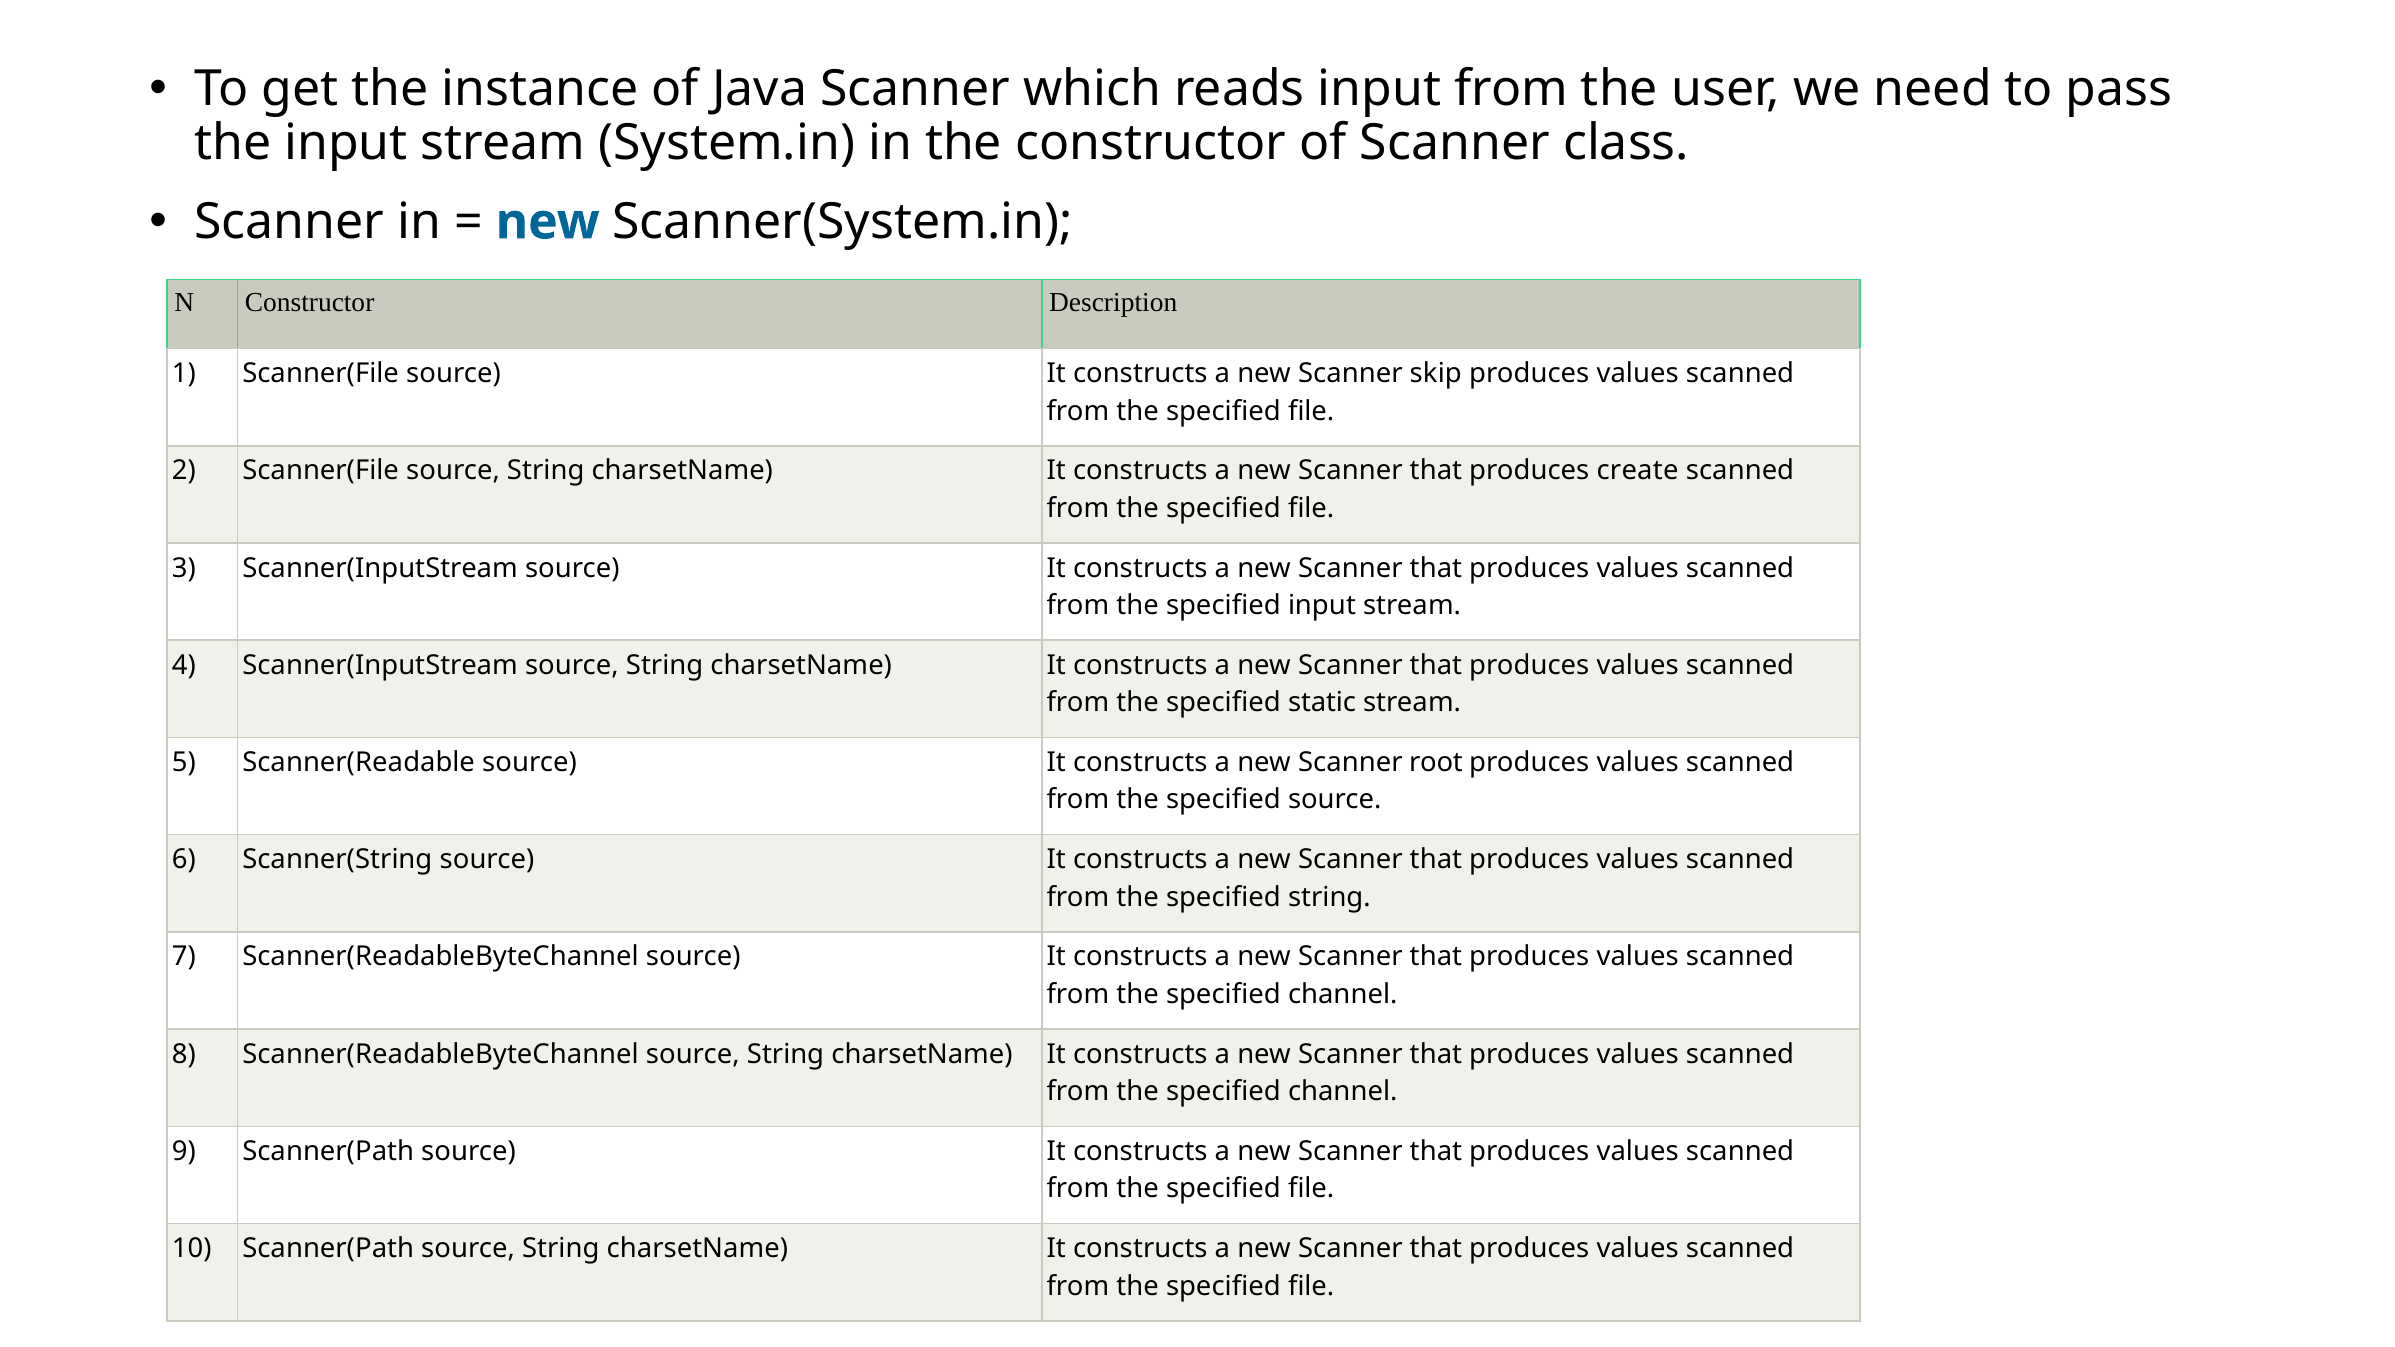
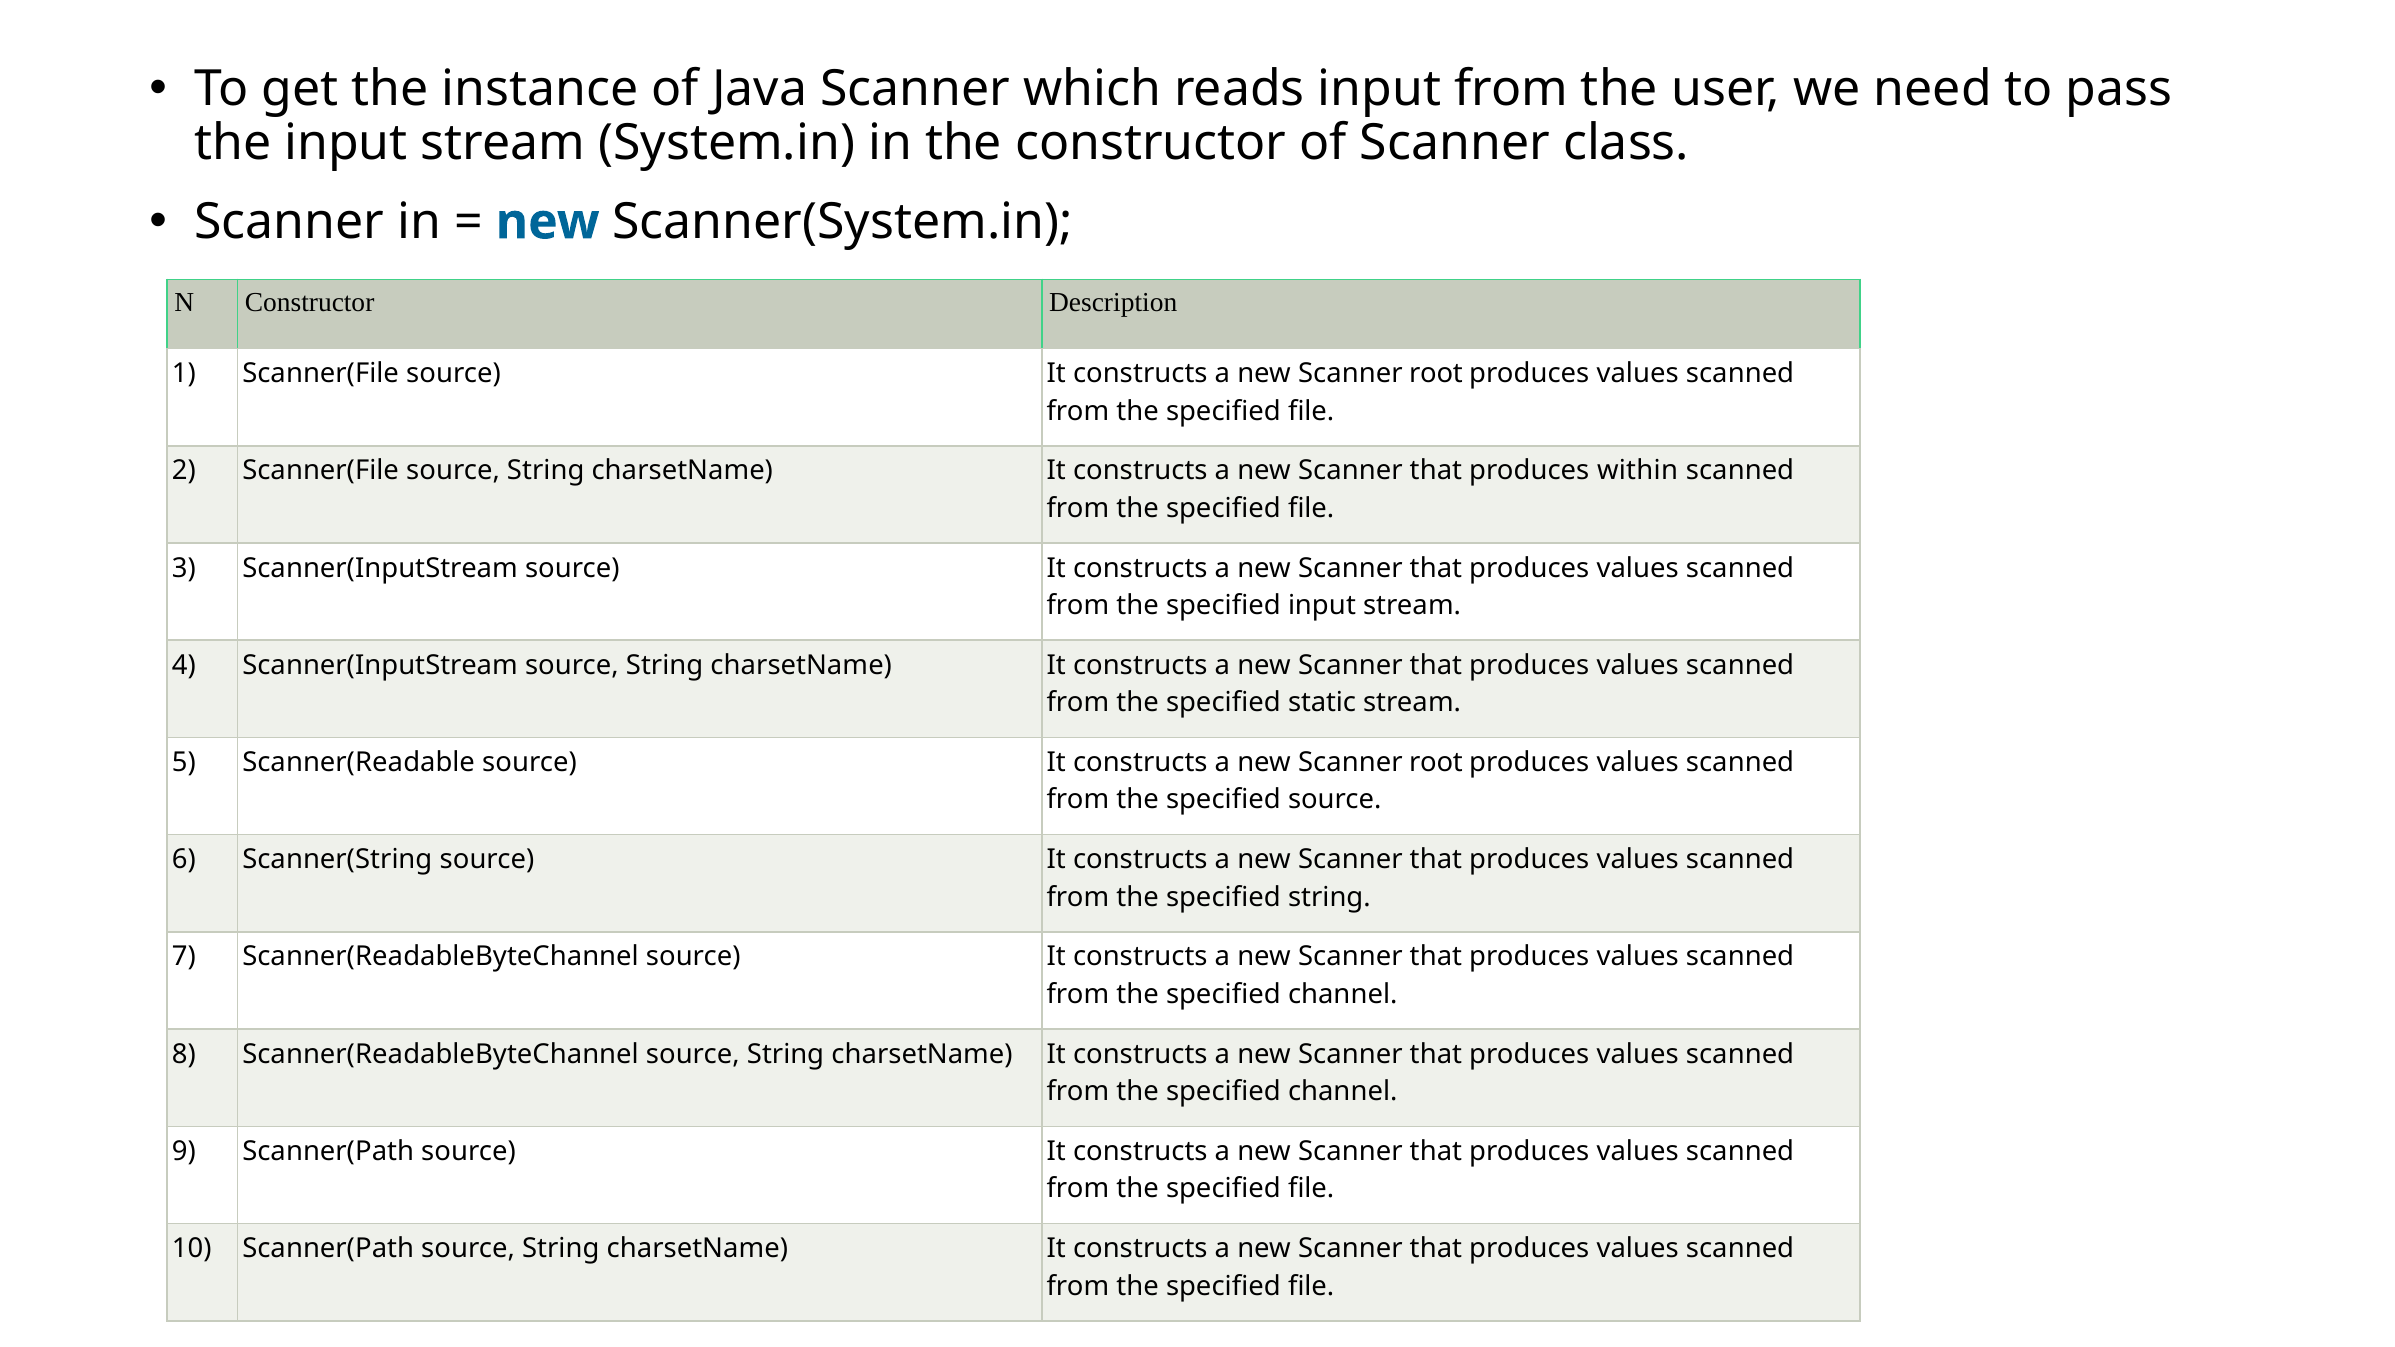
skip at (1436, 374): skip -> root
create: create -> within
